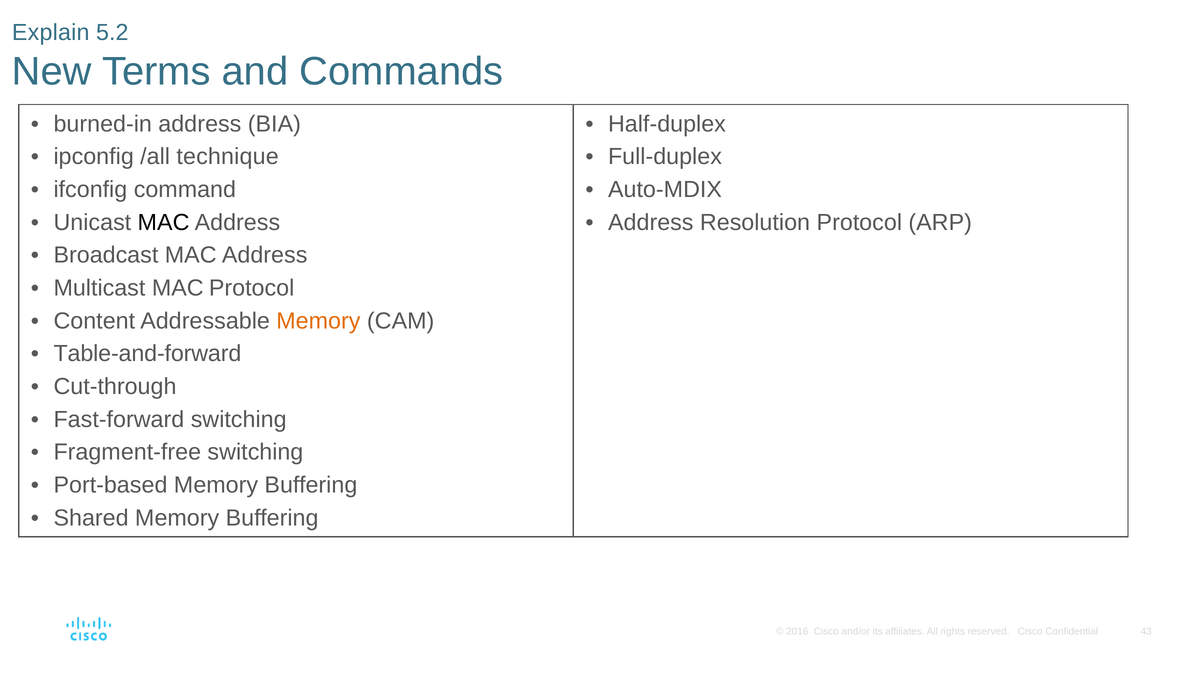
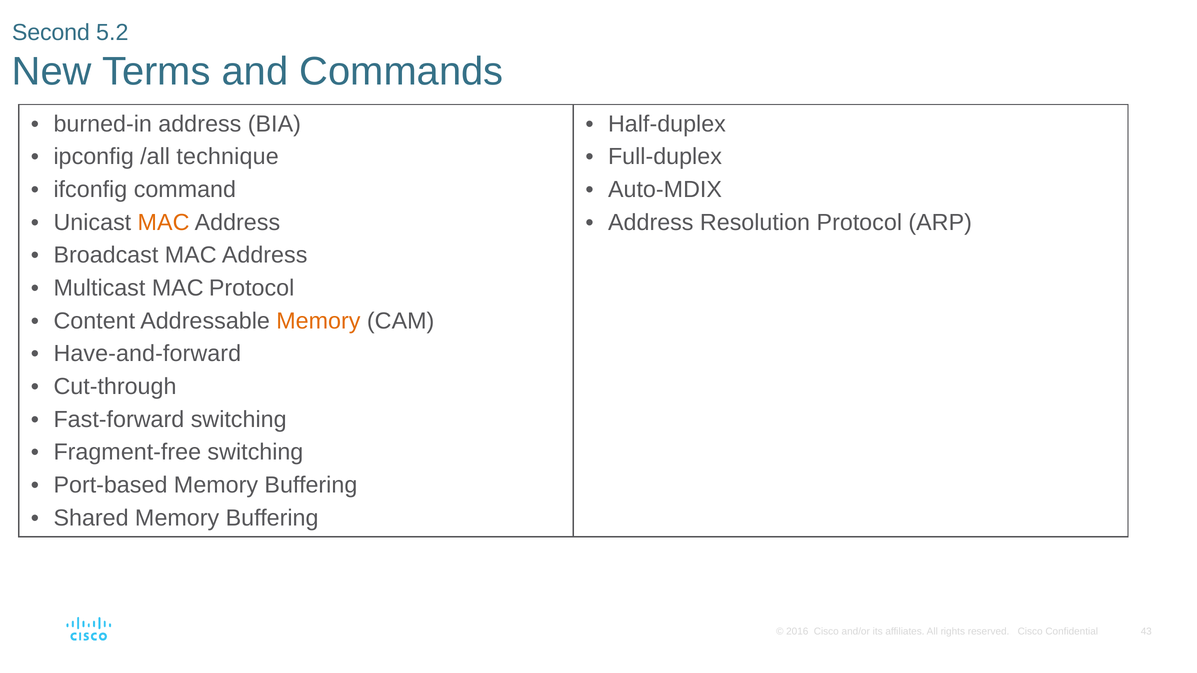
Explain: Explain -> Second
MAC at (164, 223) colour: black -> orange
Table-and-forward: Table-and-forward -> Have-and-forward
